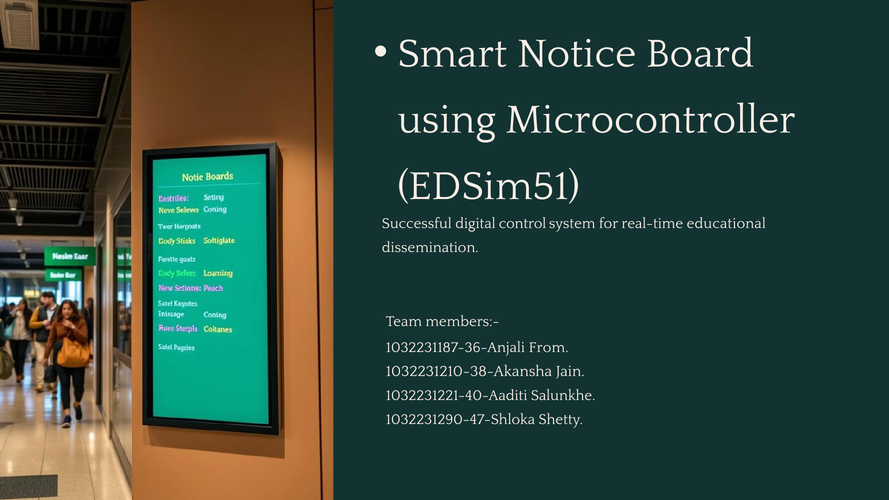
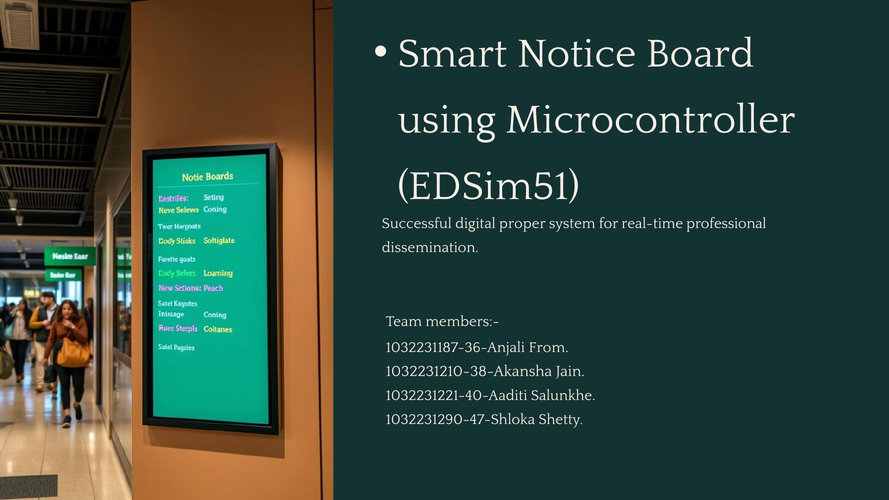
control: control -> proper
educational: educational -> professional
